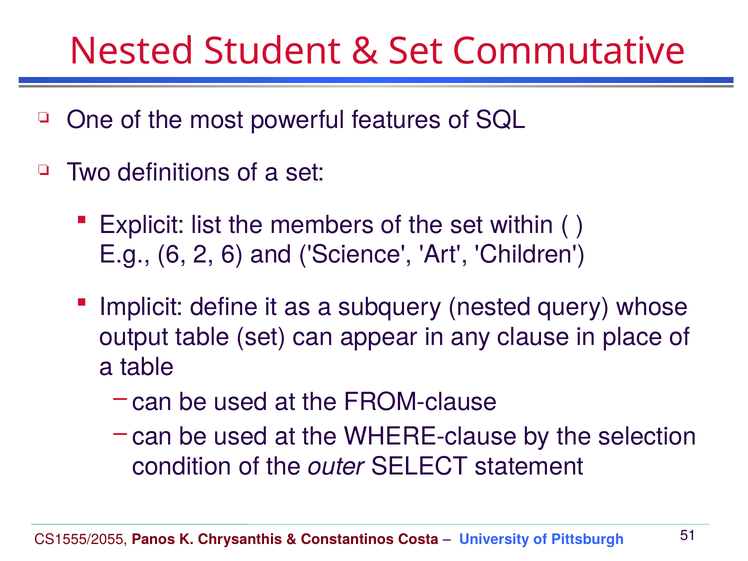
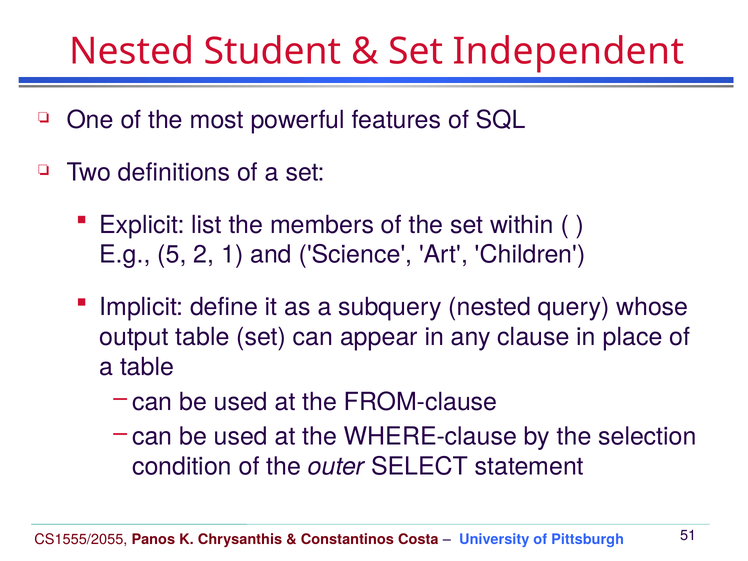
Commutative: Commutative -> Independent
E.g 6: 6 -> 5
2 6: 6 -> 1
